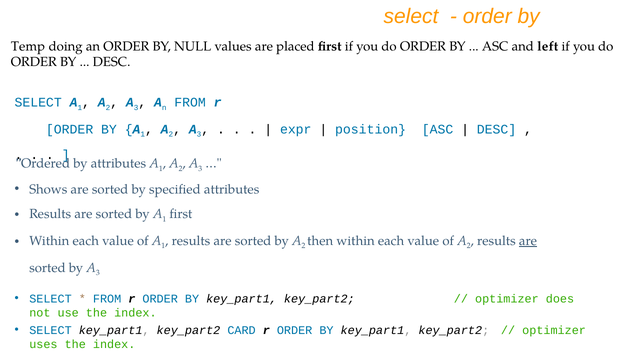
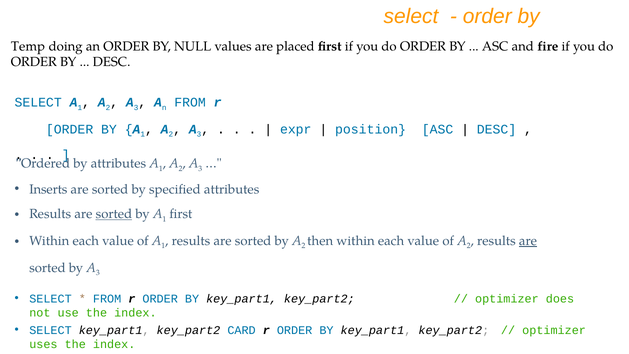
left: left -> fire
Shows: Shows -> Inserts
sorted at (114, 214) underline: none -> present
